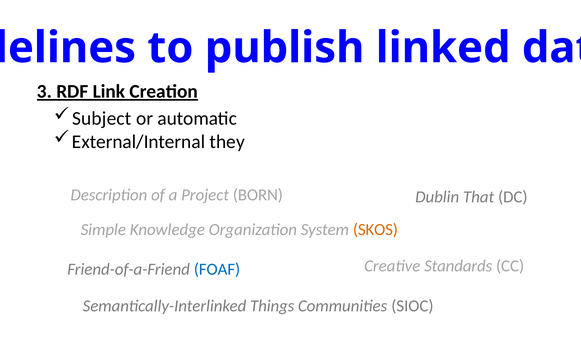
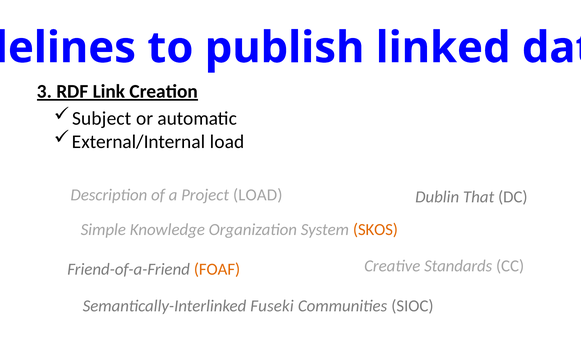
External/Internal they: they -> load
Project BORN: BORN -> LOAD
FOAF colour: blue -> orange
Things: Things -> Fuseki
